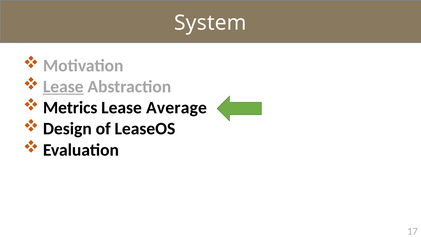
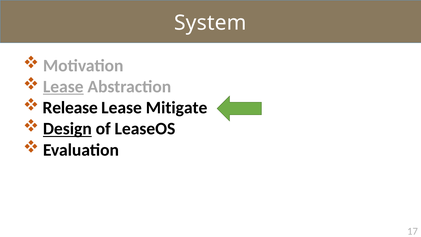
Metrics: Metrics -> Release
Average: Average -> Mitigate
Design underline: none -> present
